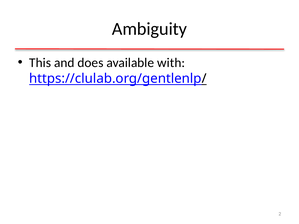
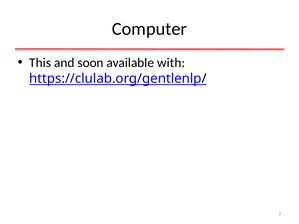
Ambiguity: Ambiguity -> Computer
does: does -> soon
